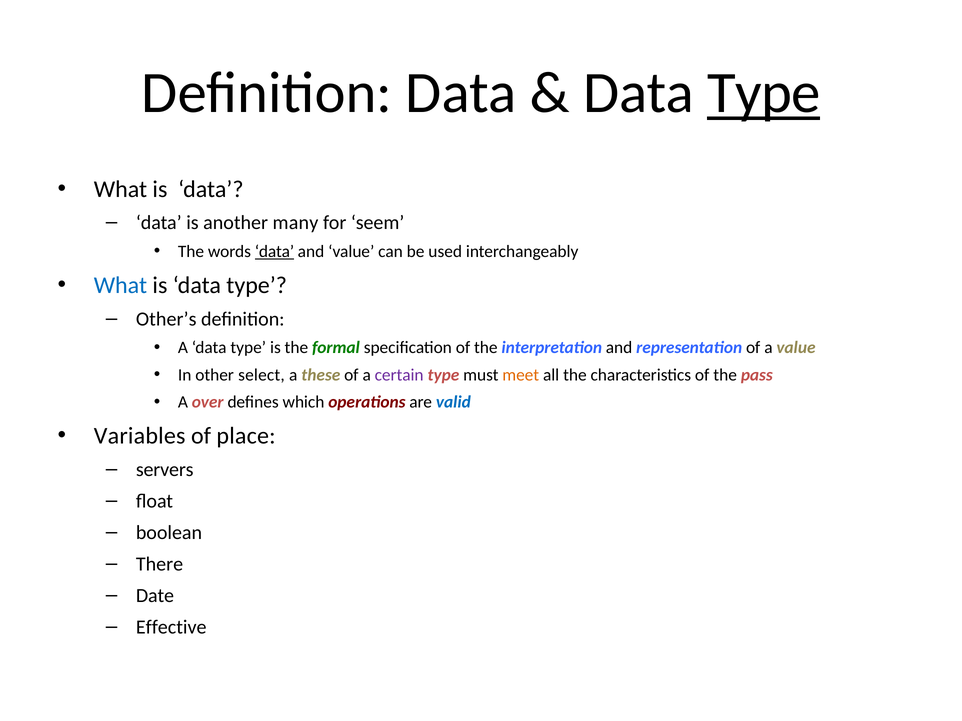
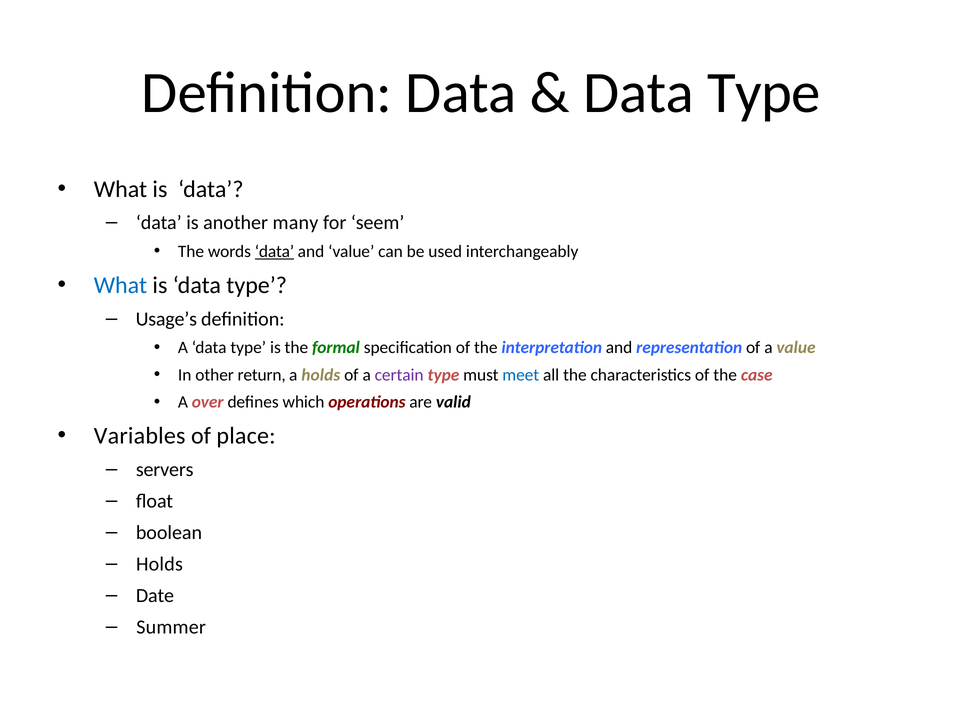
Type at (764, 93) underline: present -> none
Other’s: Other’s -> Usage’s
select: select -> return
a these: these -> holds
meet colour: orange -> blue
pass: pass -> case
valid colour: blue -> black
There at (160, 565): There -> Holds
Effective: Effective -> Summer
